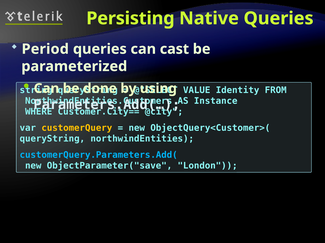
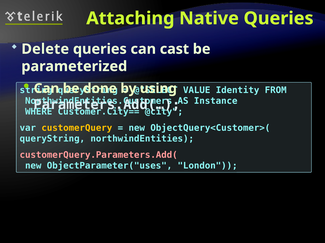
Persisting: Persisting -> Attaching
Period: Period -> Delete
customerQuery.Parameters.Add( colour: light blue -> pink
ObjectParameter("save: ObjectParameter("save -> ObjectParameter("uses
